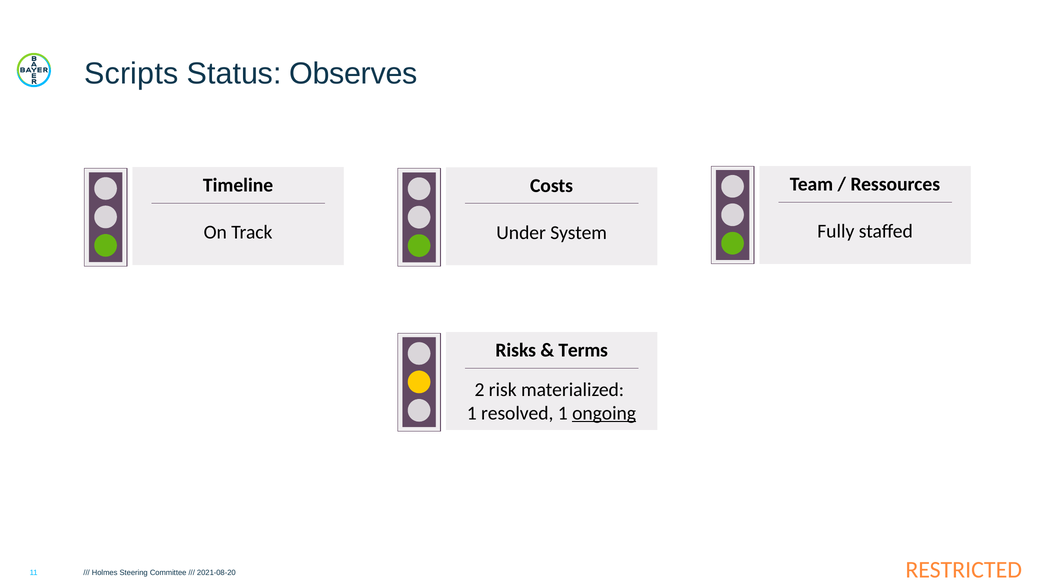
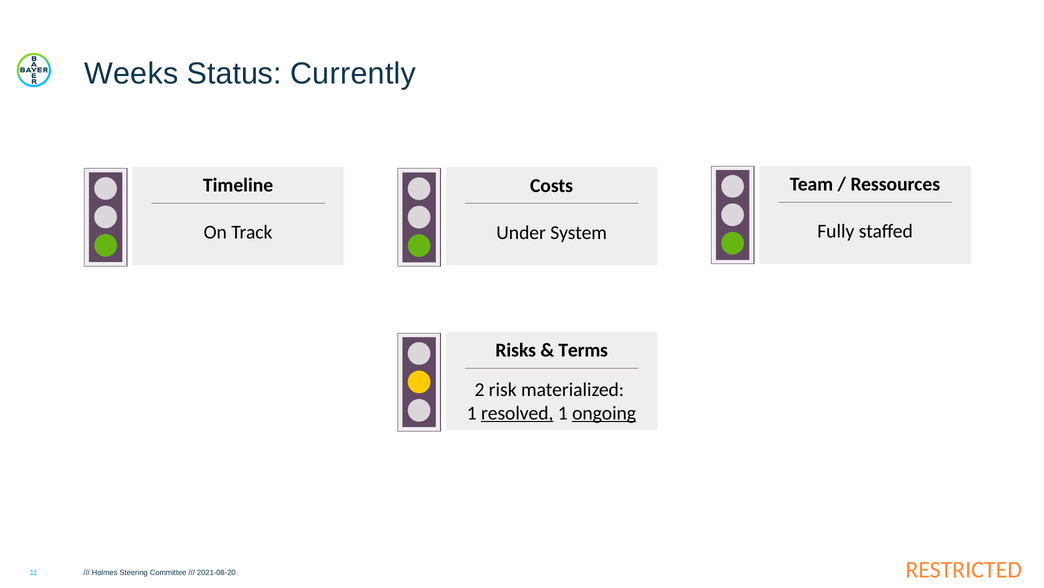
Scripts: Scripts -> Weeks
Observes: Observes -> Currently
resolved underline: none -> present
